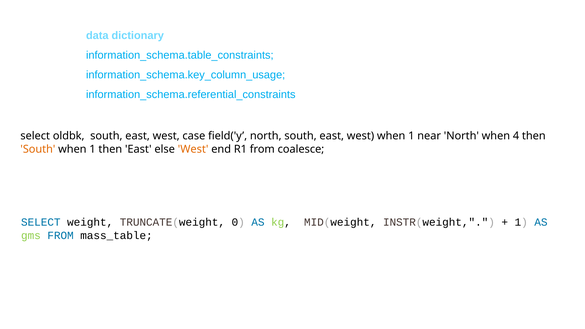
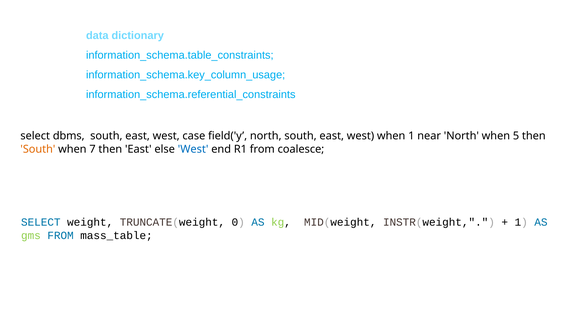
oldbk: oldbk -> dbms
4: 4 -> 5
1 at (92, 149): 1 -> 7
West at (193, 149) colour: orange -> blue
